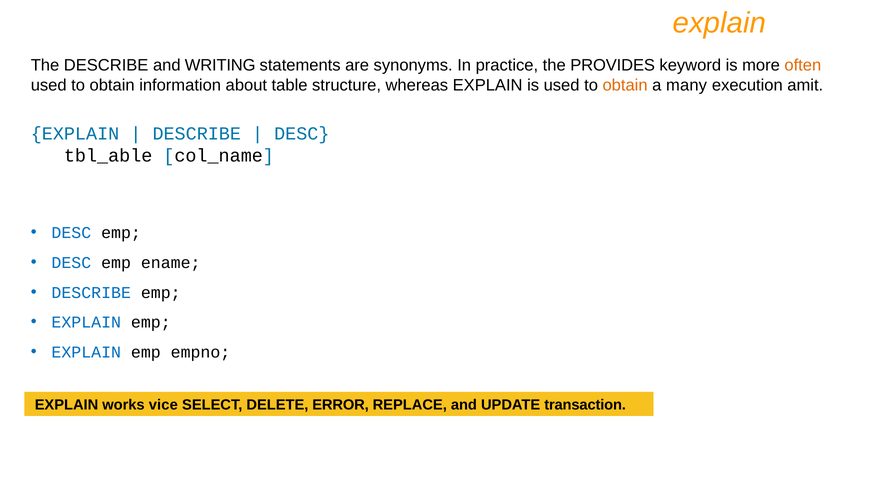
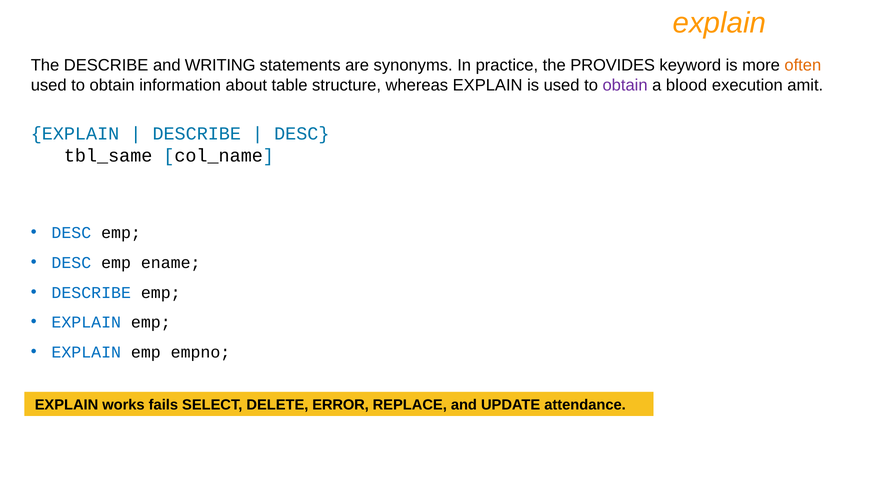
obtain at (625, 85) colour: orange -> purple
many: many -> blood
tbl_able: tbl_able -> tbl_same
vice: vice -> fails
transaction: transaction -> attendance
